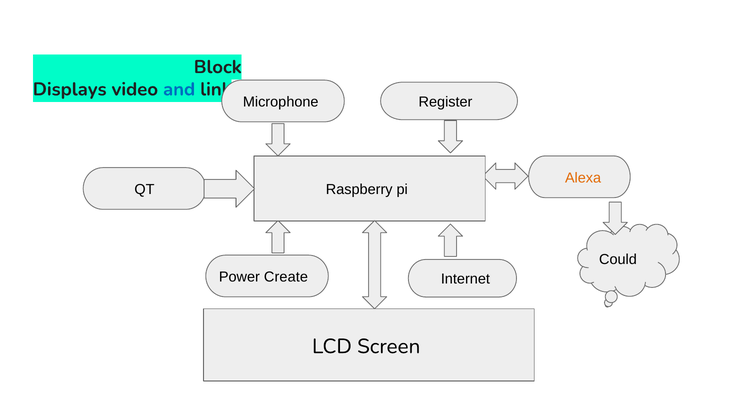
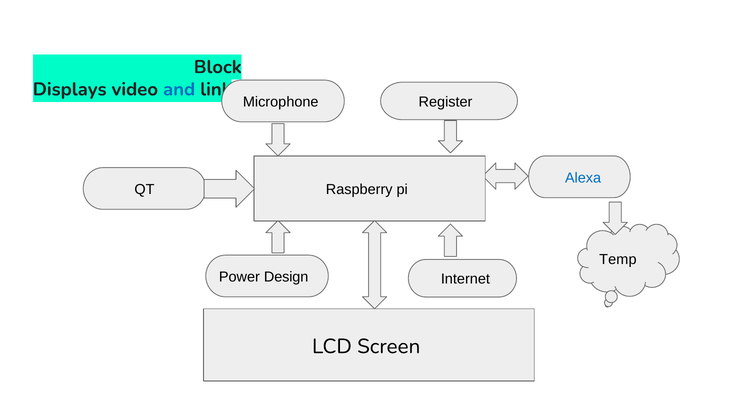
Alexa colour: orange -> blue
Could: Could -> Temp
Create: Create -> Design
